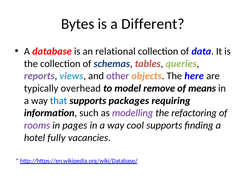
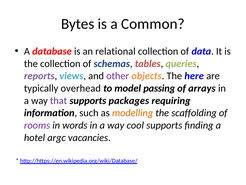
Different: Different -> Common
remove: remove -> passing
means: means -> arrays
that colour: blue -> purple
modelling colour: purple -> orange
refactoring: refactoring -> scaffolding
pages: pages -> words
fully: fully -> argc
